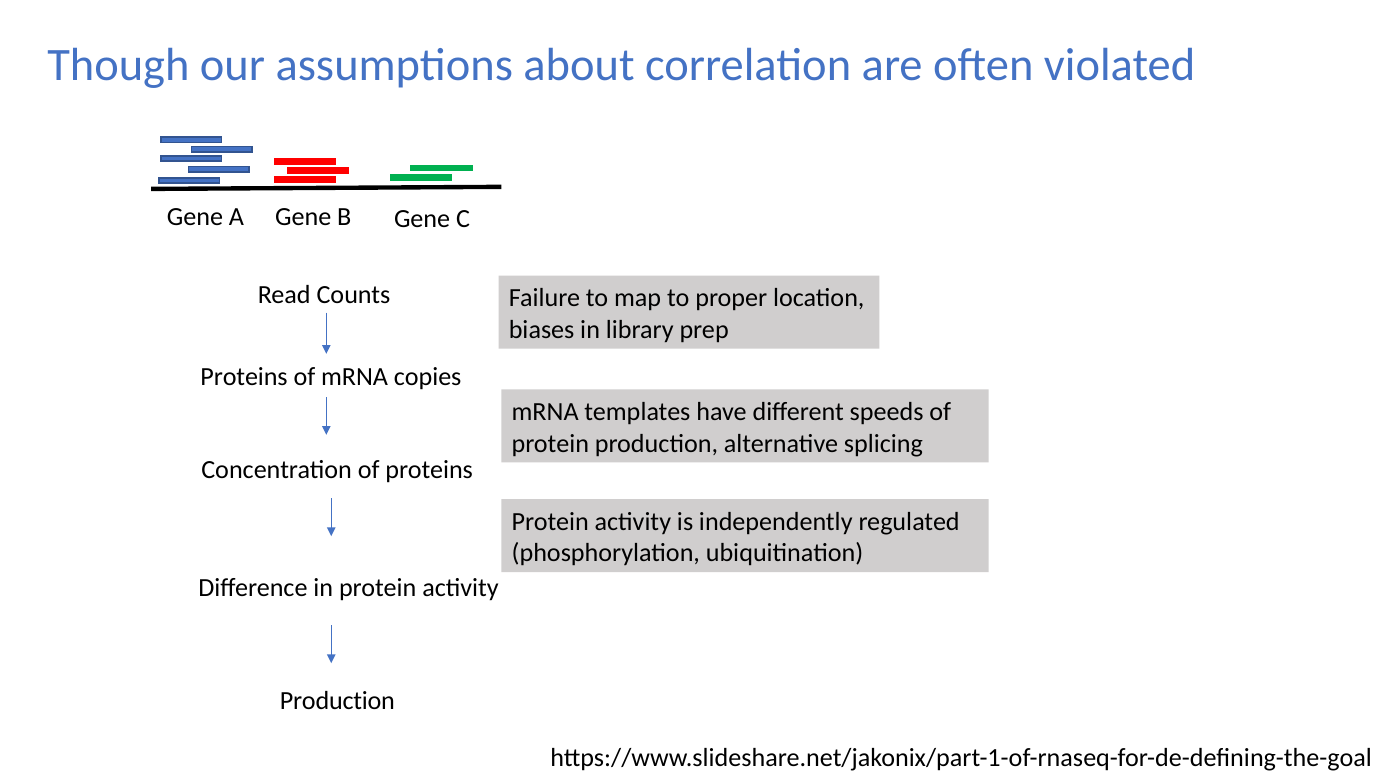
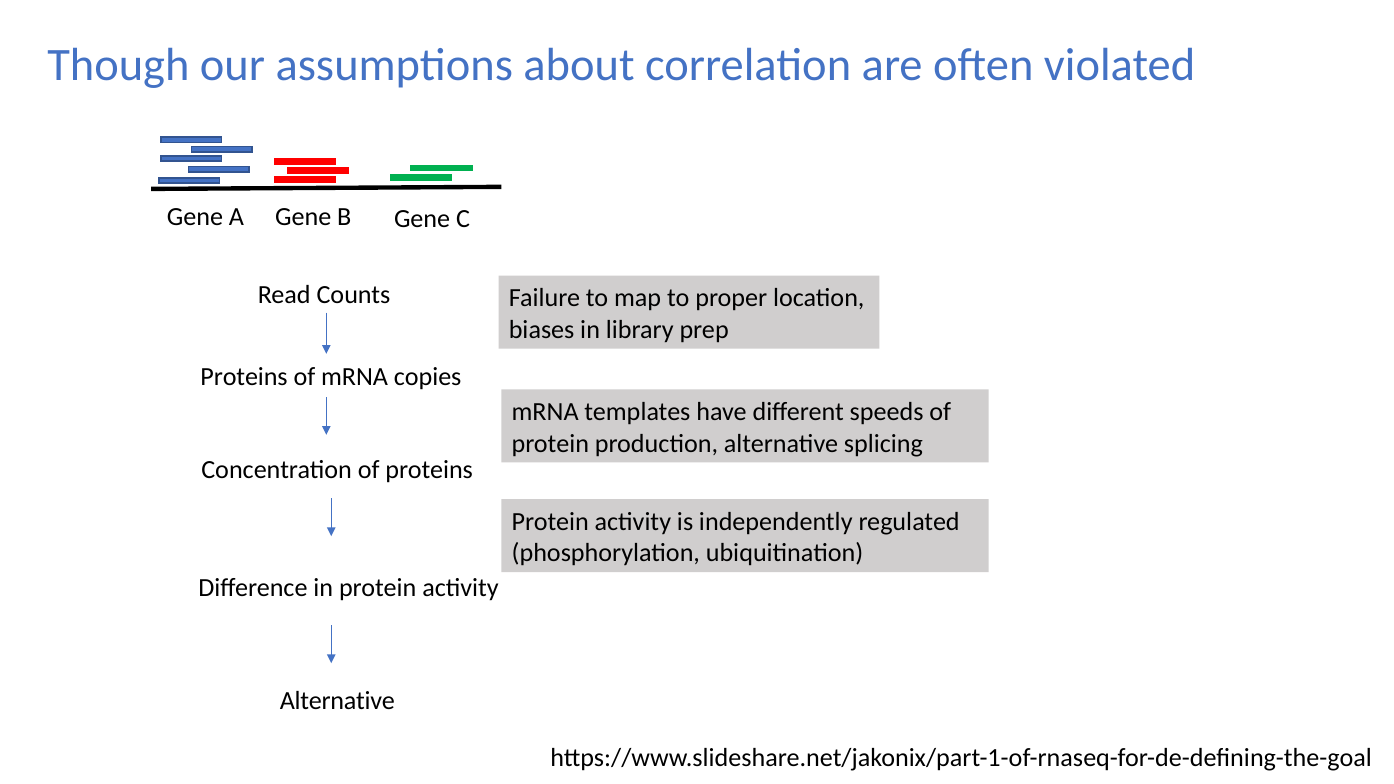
Production at (337, 701): Production -> Alternative
